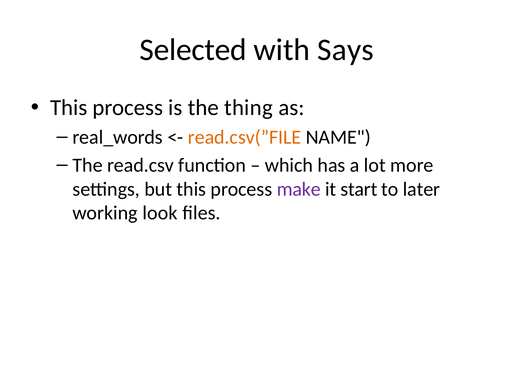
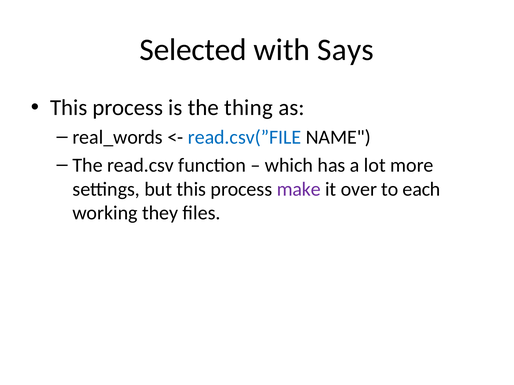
read.csv(”FILE colour: orange -> blue
start: start -> over
later: later -> each
look: look -> they
